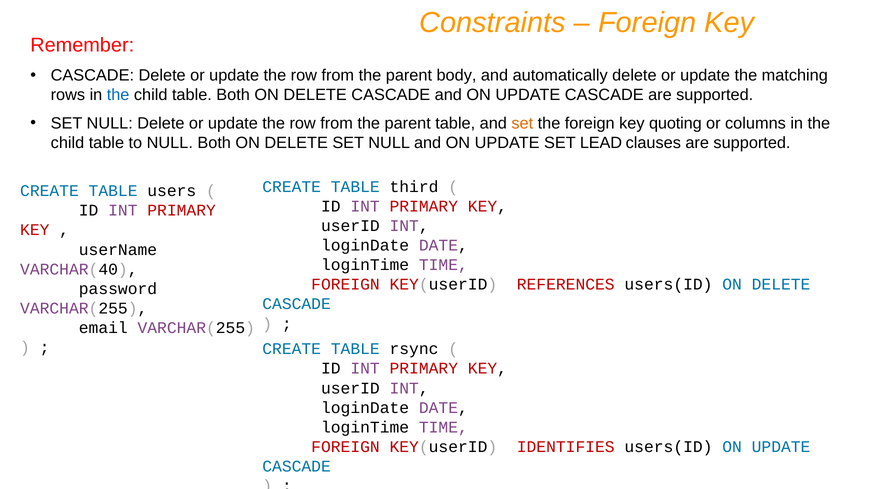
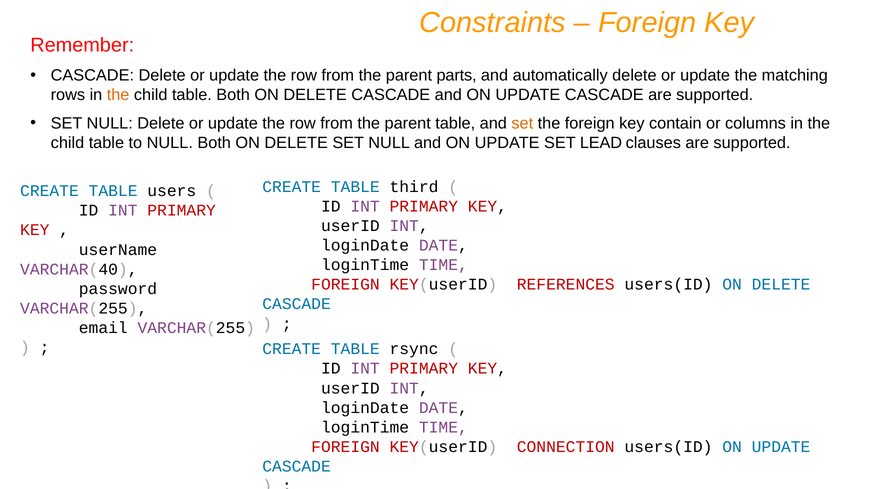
body: body -> parts
the at (118, 95) colour: blue -> orange
quoting: quoting -> contain
IDENTIFIES: IDENTIFIES -> CONNECTION
